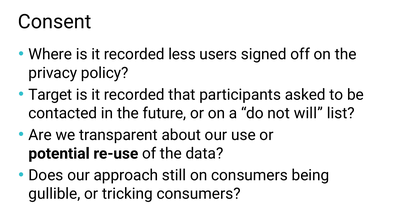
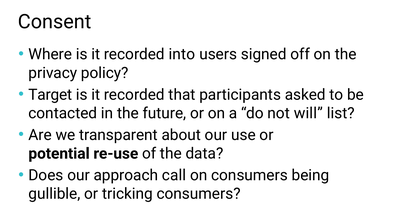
less: less -> into
still: still -> call
